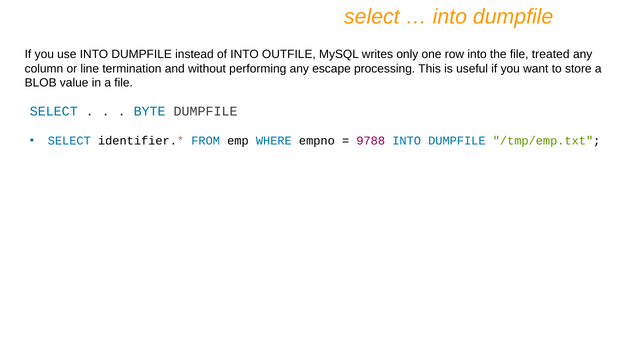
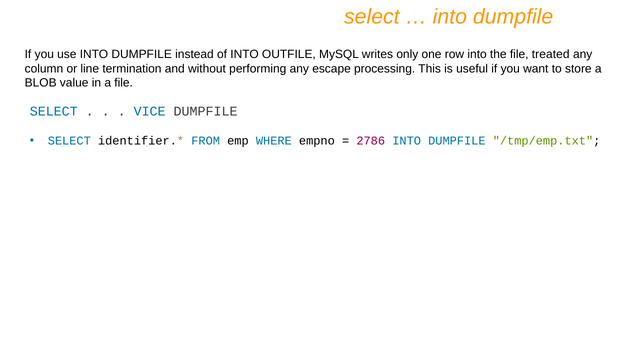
BYTE: BYTE -> VICE
9788: 9788 -> 2786
